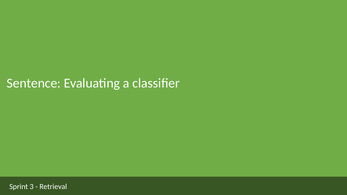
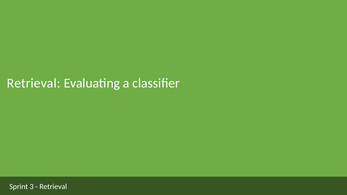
Sentence at (34, 83): Sentence -> Retrieval
